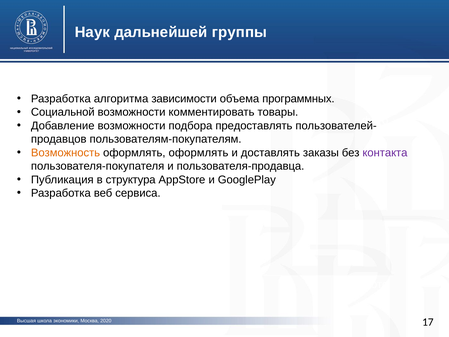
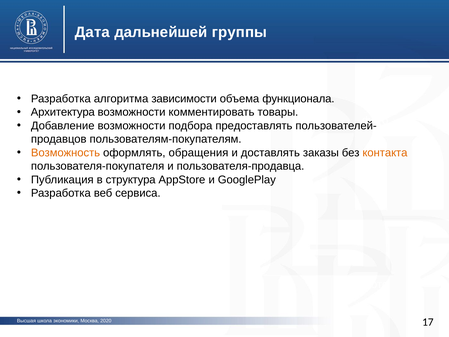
Наук: Наук -> Дата
программных: программных -> функционала
Социальной: Социальной -> Архитектура
оформлять оформлять: оформлять -> обращения
контакта colour: purple -> orange
